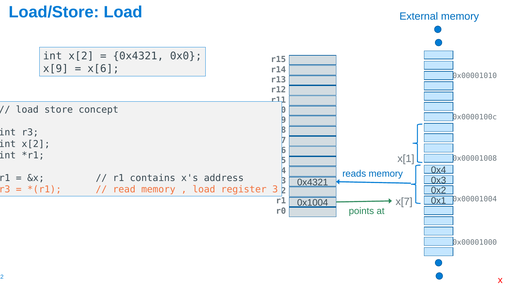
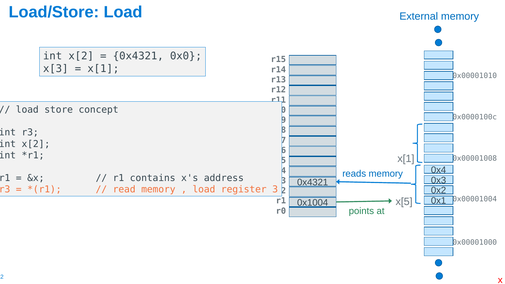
x[9: x[9 -> x[3
x[6 at (103, 69): x[6 -> x[1
x[7: x[7 -> x[5
